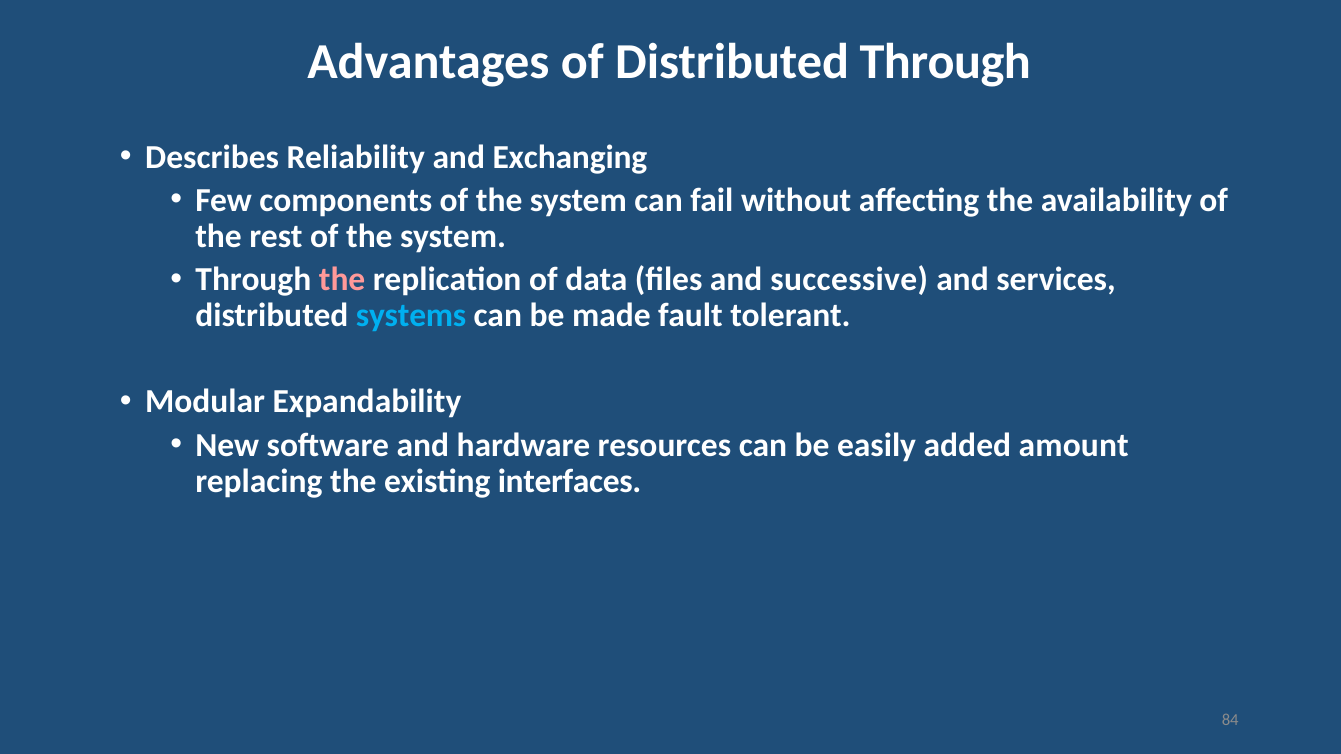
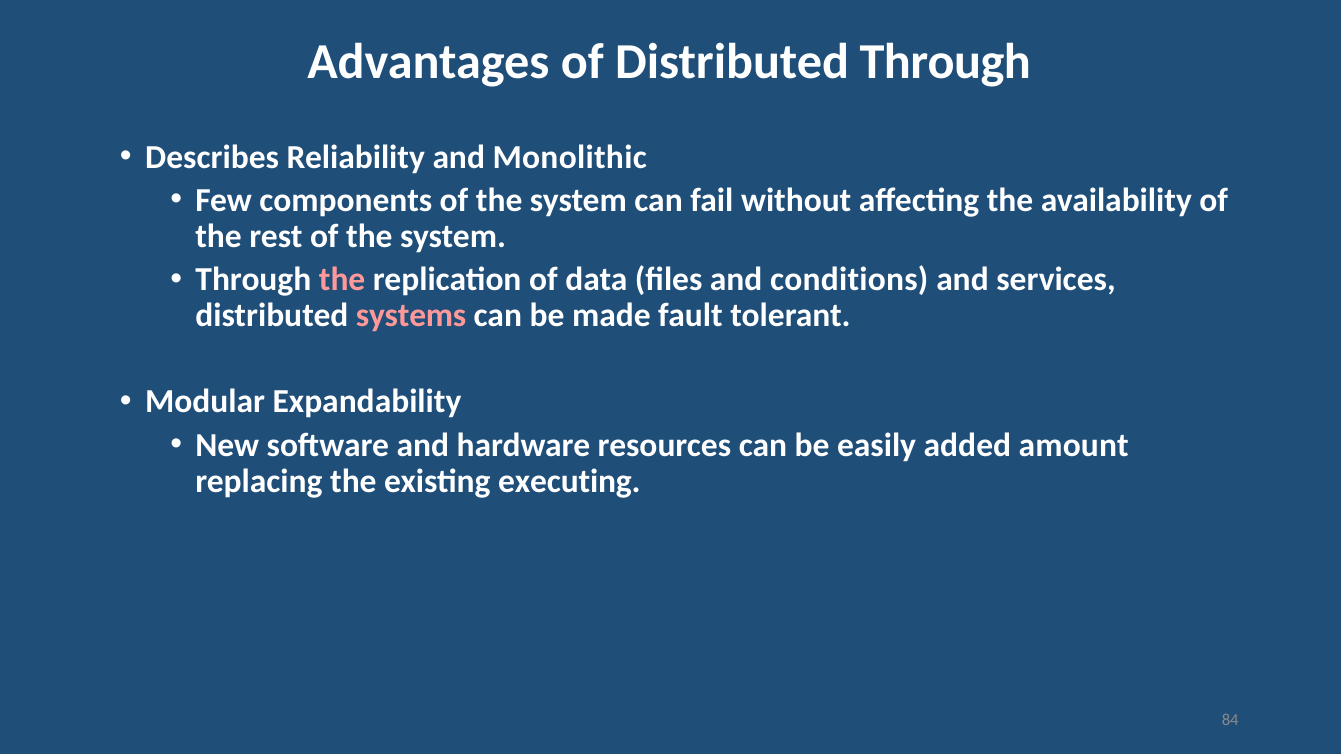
Exchanging: Exchanging -> Monolithic
successive: successive -> conditions
systems colour: light blue -> pink
interfaces: interfaces -> executing
